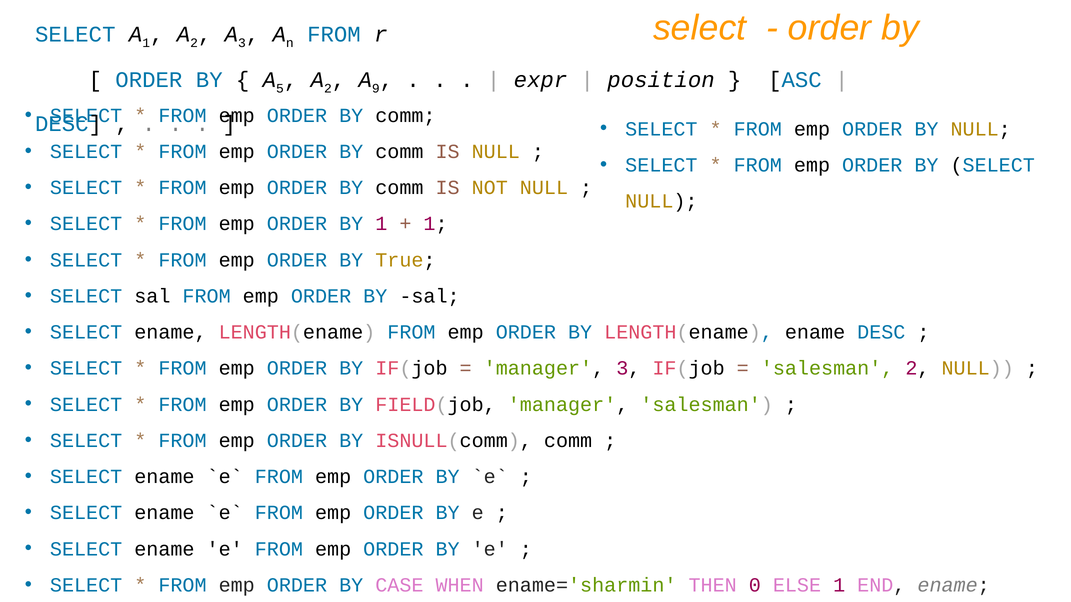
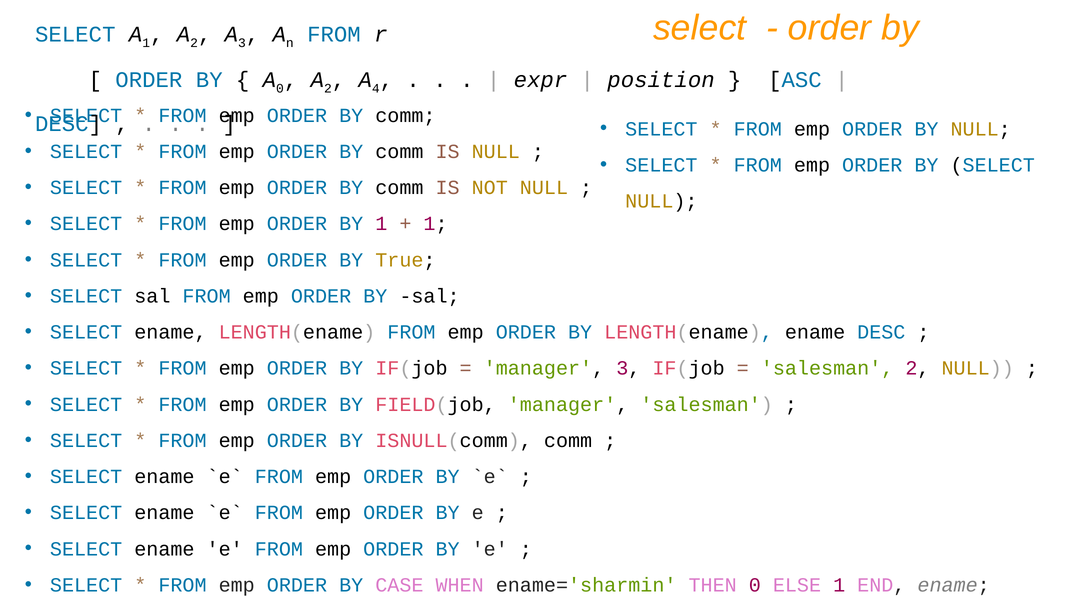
5 at (280, 89): 5 -> 0
9: 9 -> 4
